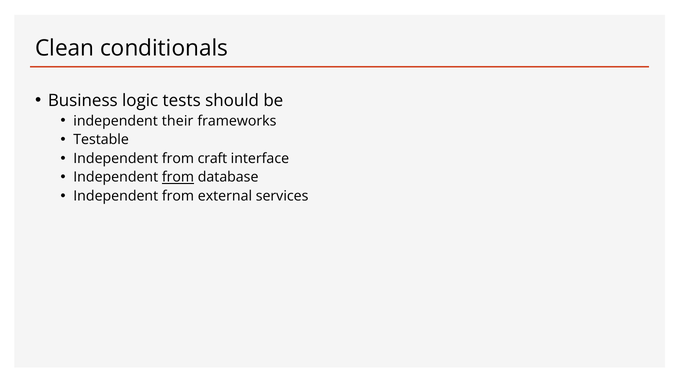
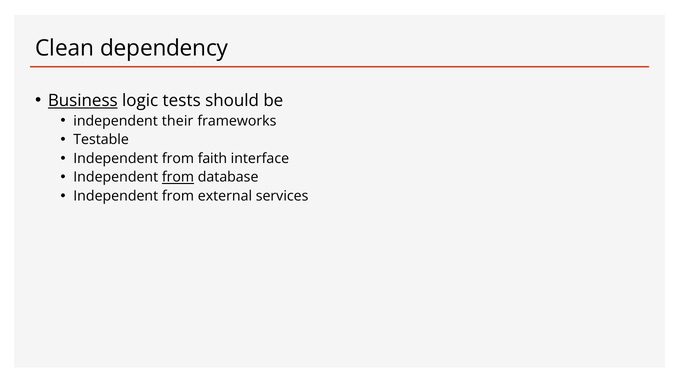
conditionals: conditionals -> dependency
Business underline: none -> present
craft: craft -> faith
